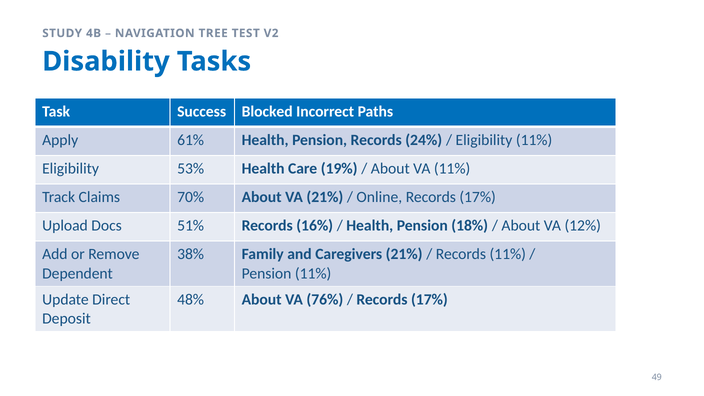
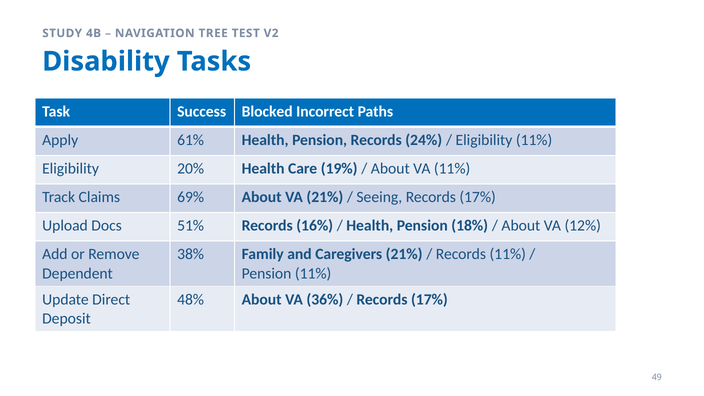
53%: 53% -> 20%
70%: 70% -> 69%
Online: Online -> Seeing
76%: 76% -> 36%
